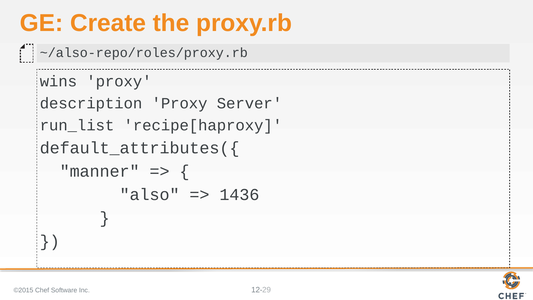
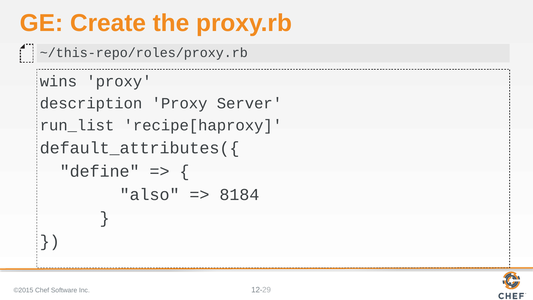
~/also-repo/roles/proxy.rb: ~/also-repo/roles/proxy.rb -> ~/this-repo/roles/proxy.rb
manner: manner -> define
1436: 1436 -> 8184
